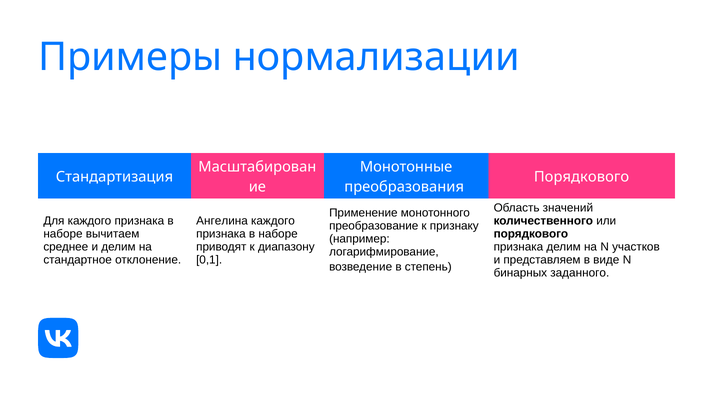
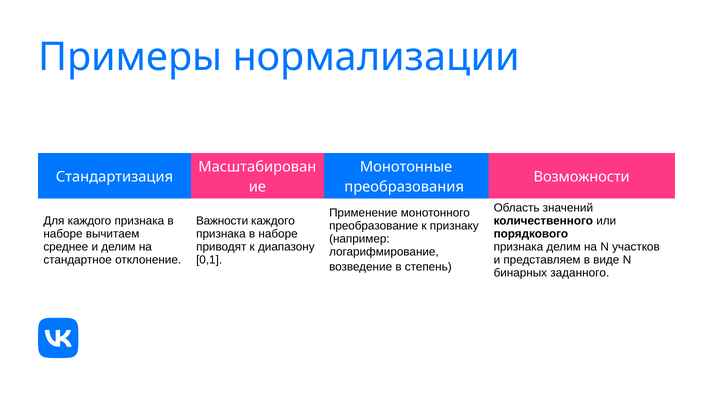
Порядкового at (582, 177): Порядкового -> Возможности
Ангелина: Ангелина -> Важности
